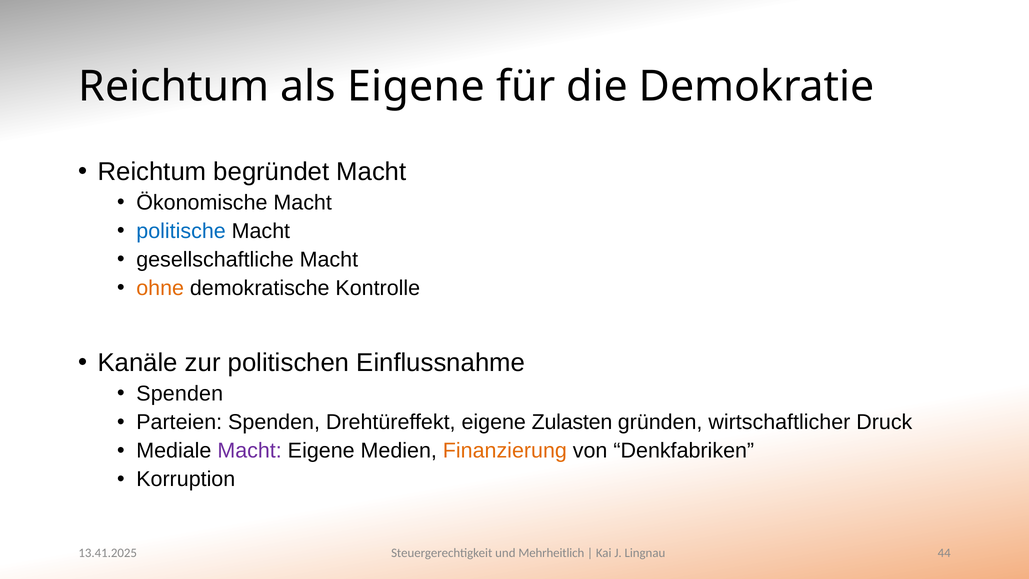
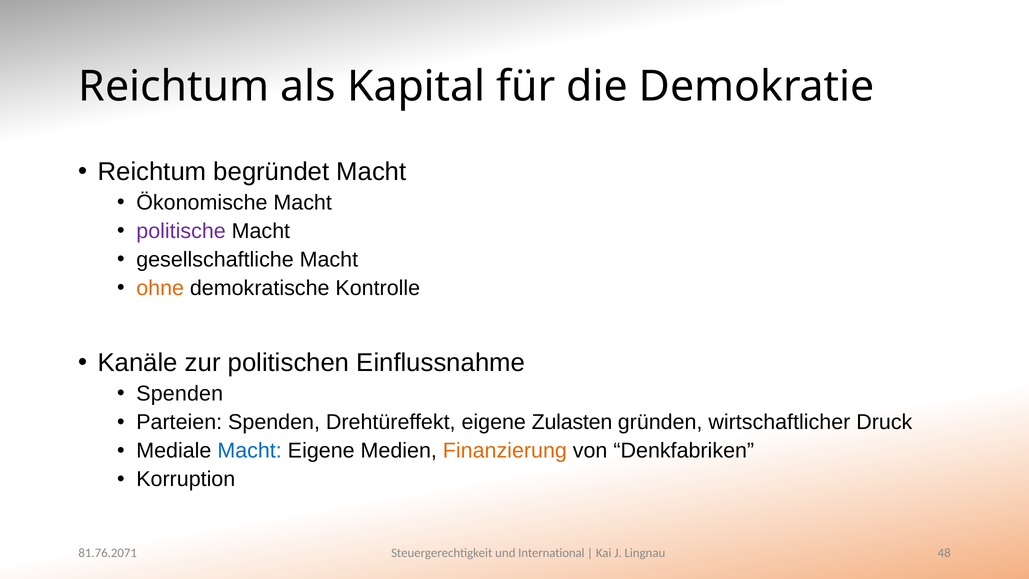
als Eigene: Eigene -> Kapital
politische colour: blue -> purple
Macht at (250, 451) colour: purple -> blue
Mehrheitlich: Mehrheitlich -> International
44: 44 -> 48
13.41.2025: 13.41.2025 -> 81.76.2071
